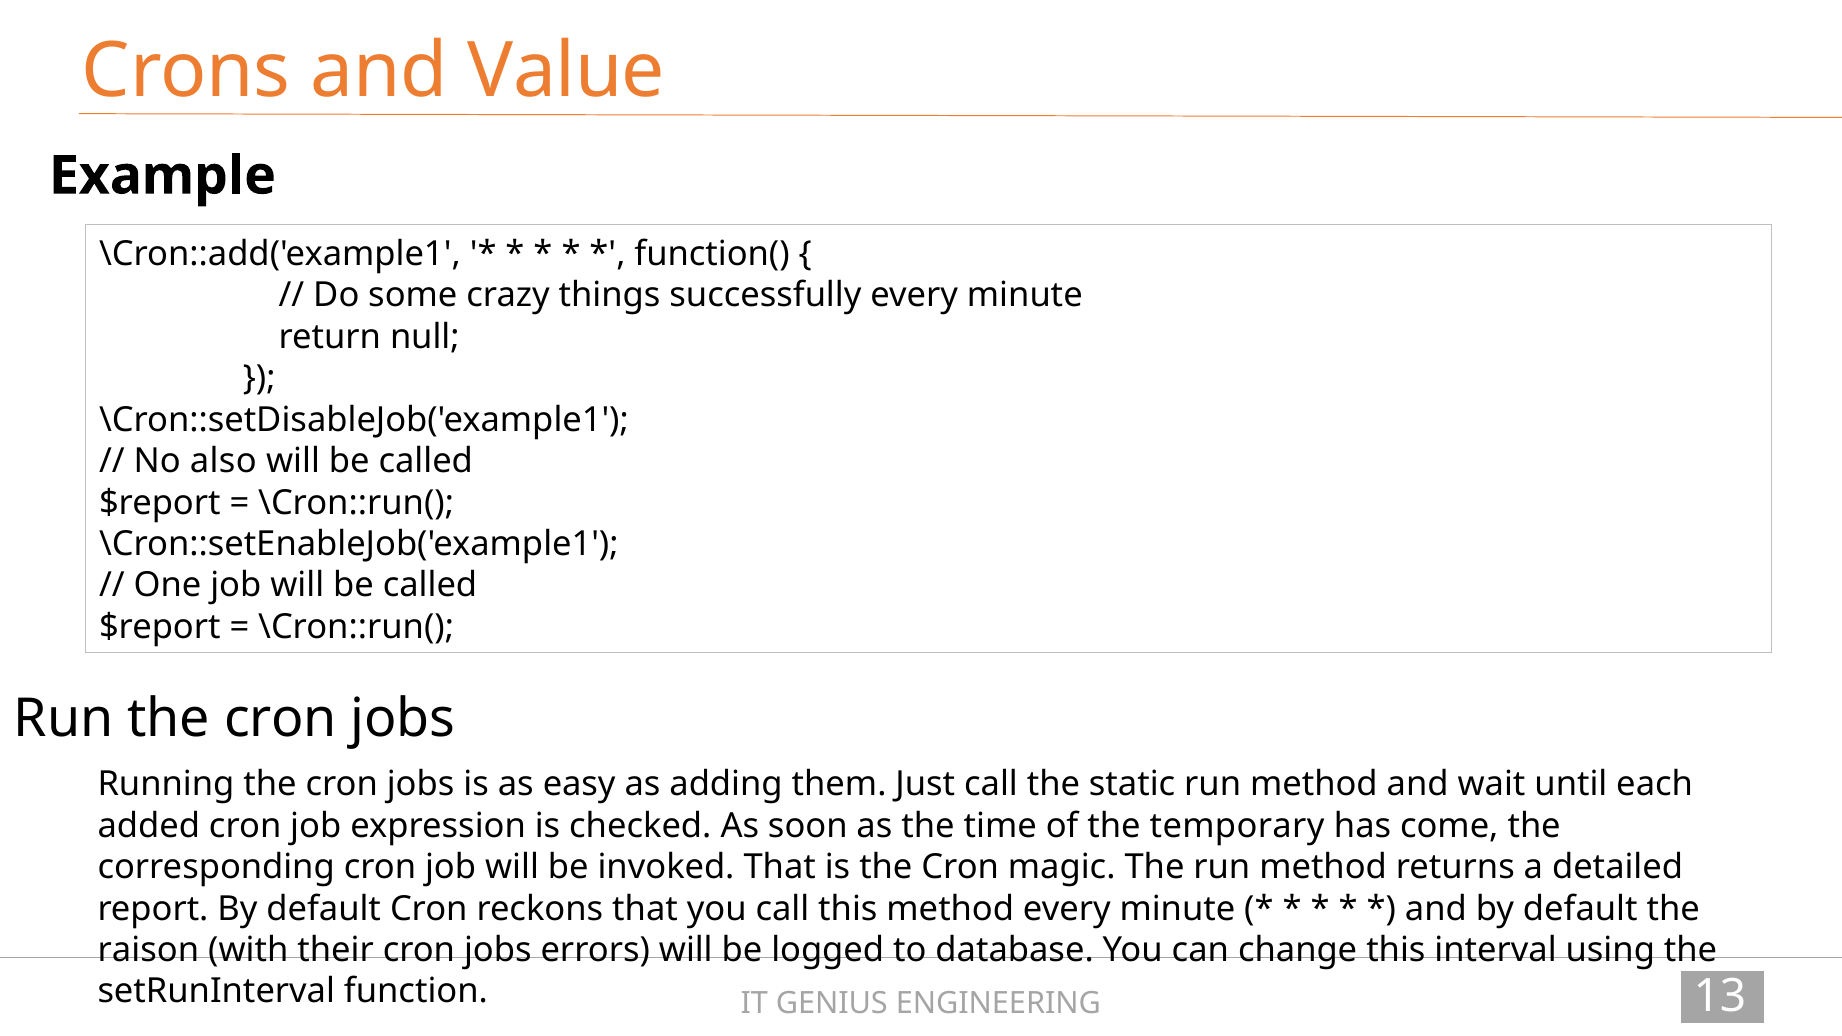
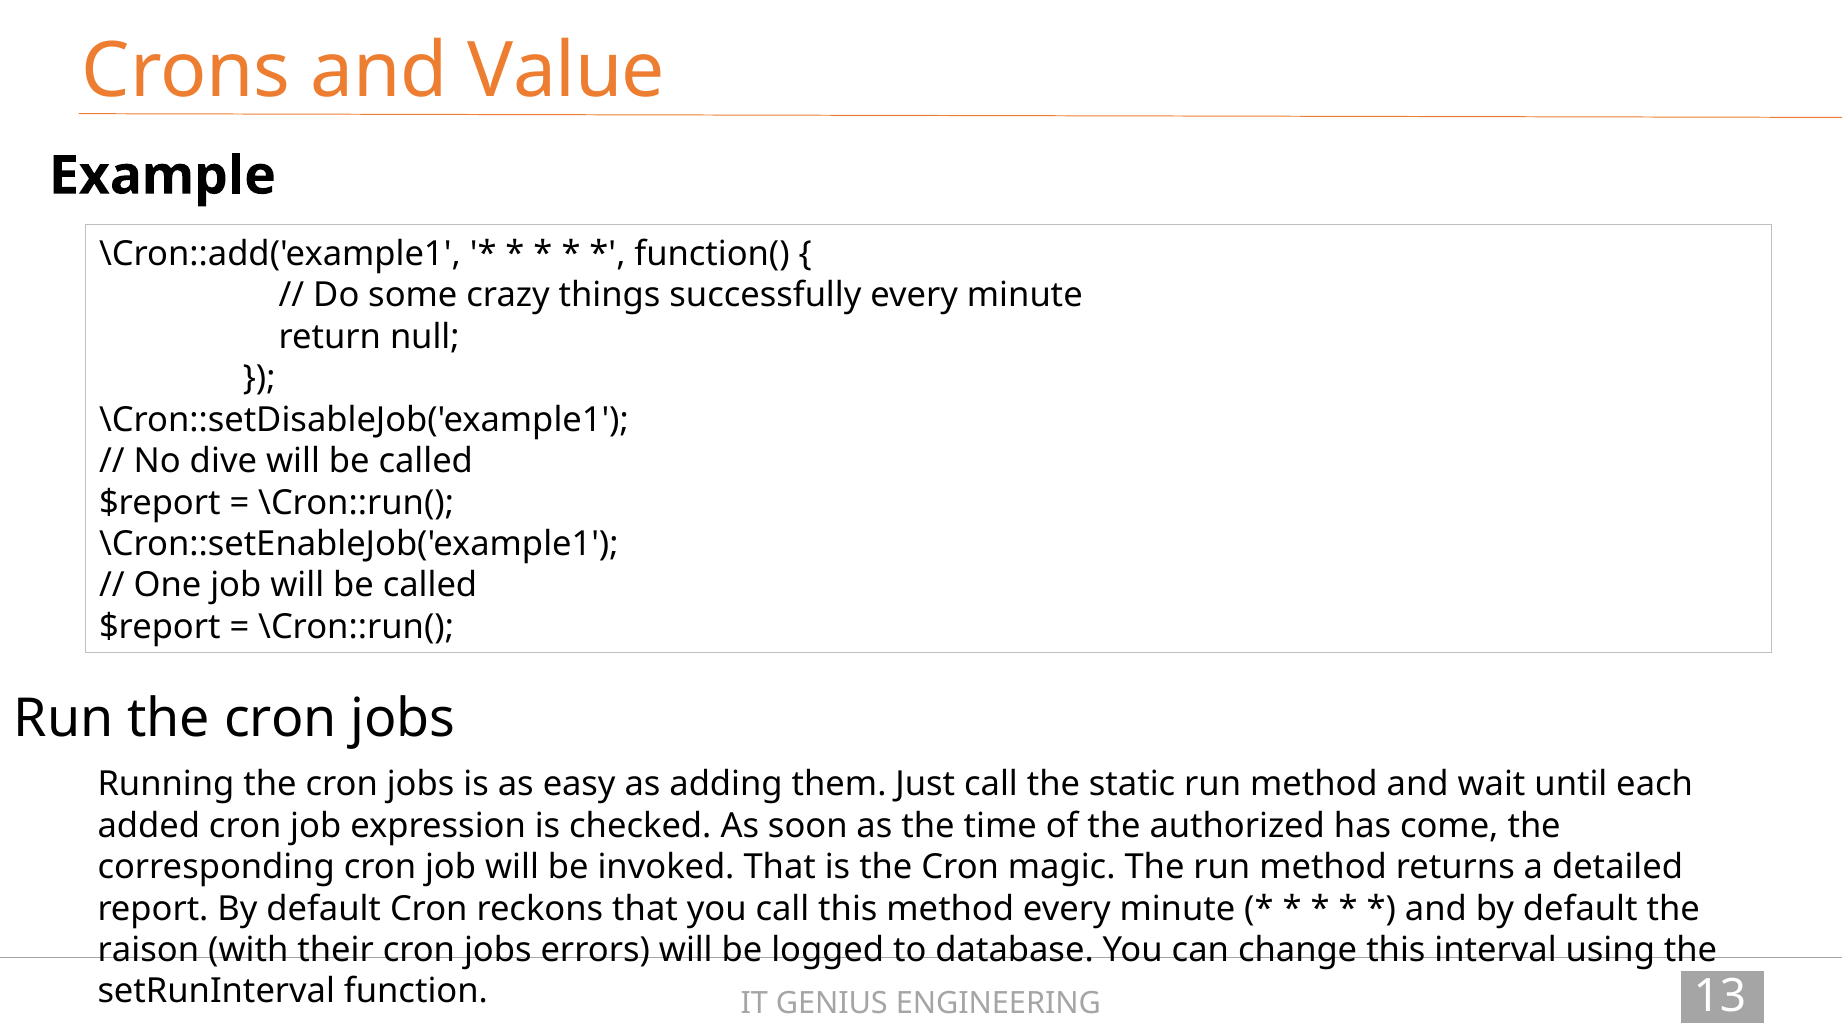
also: also -> dive
temporary: temporary -> authorized
